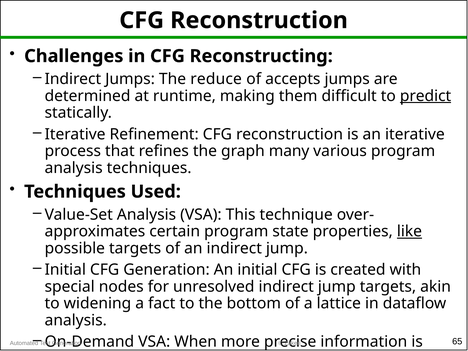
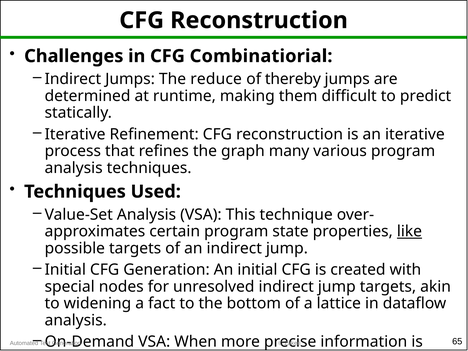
Reconstructing: Reconstructing -> Combinatiorial
accepts: accepts -> thereby
predict underline: present -> none
